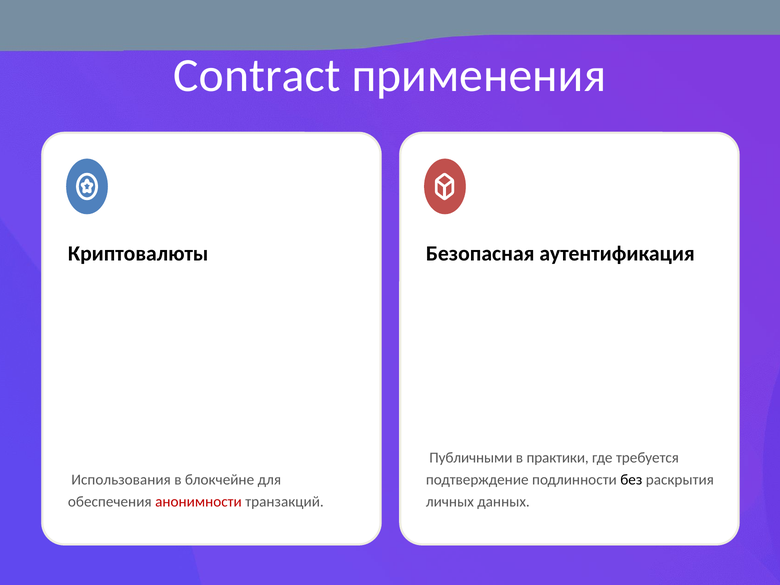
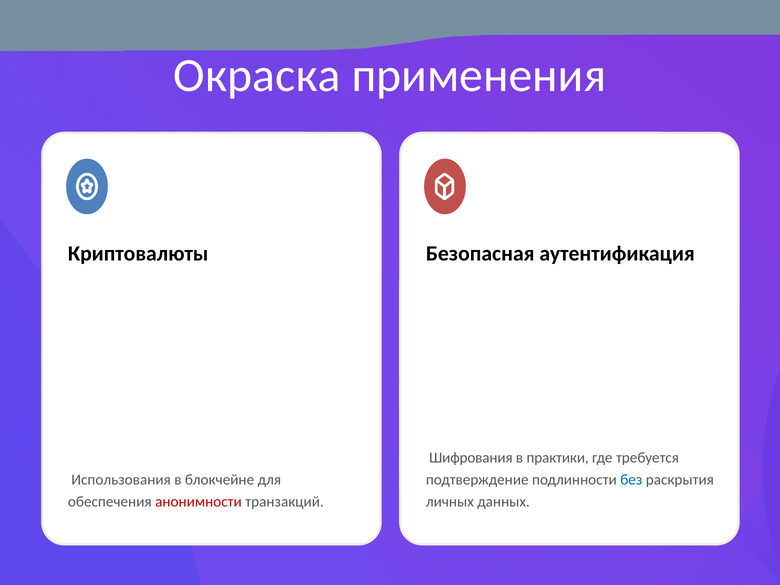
Contract: Contract -> Окраска
Публичными: Публичными -> Шифрования
без colour: black -> blue
